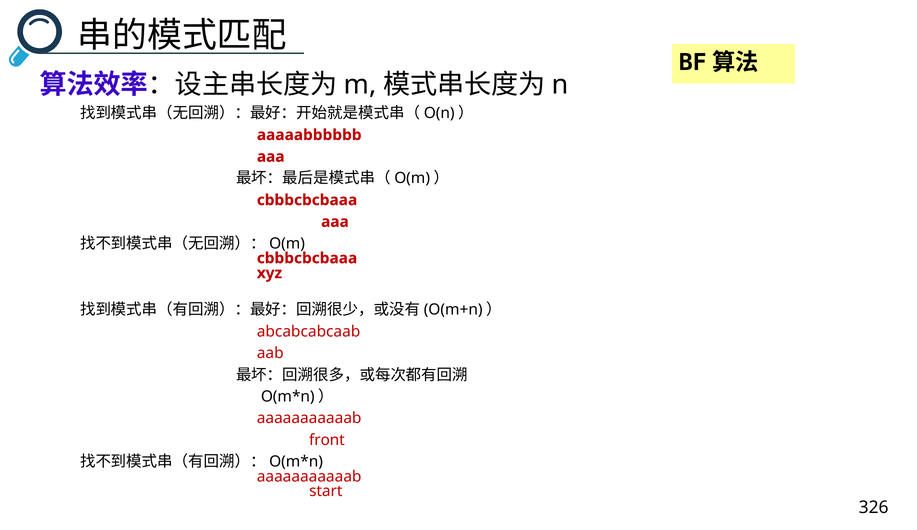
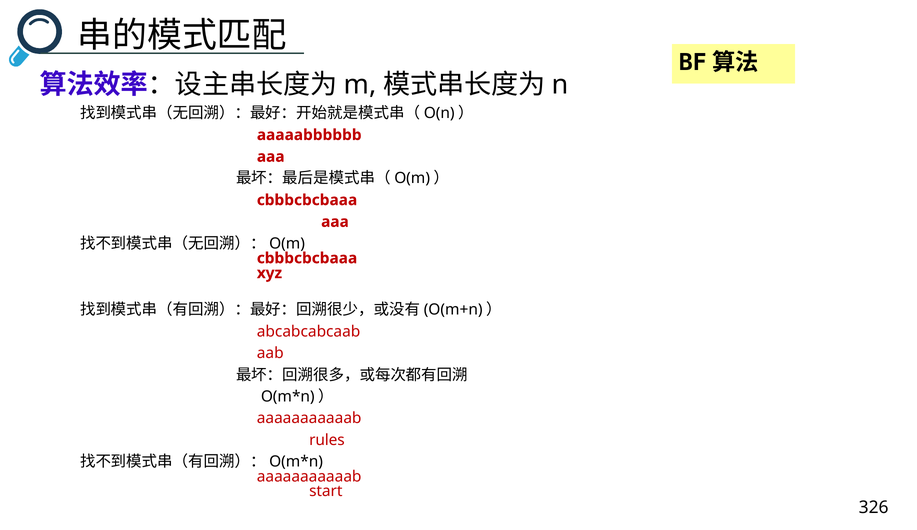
front: front -> rules
